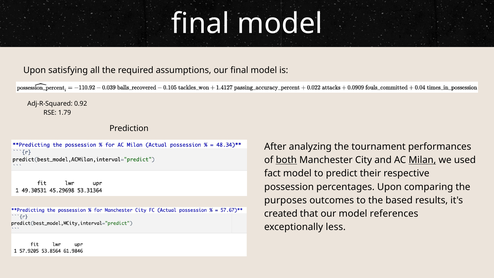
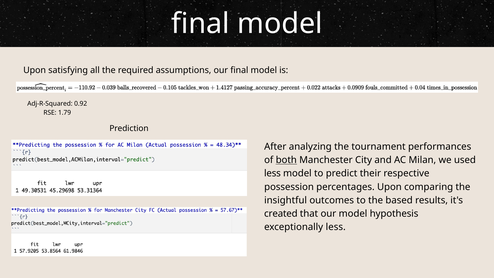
Milan underline: present -> none
fact at (272, 173): fact -> less
purposes: purposes -> insightful
references: references -> hypothesis
